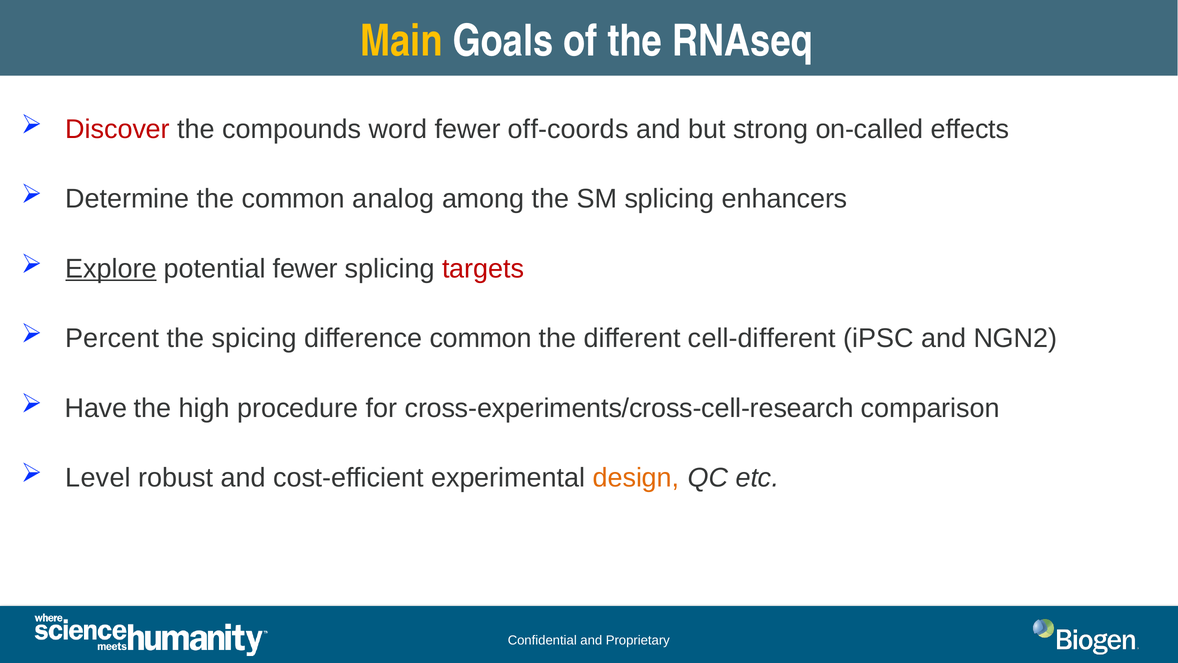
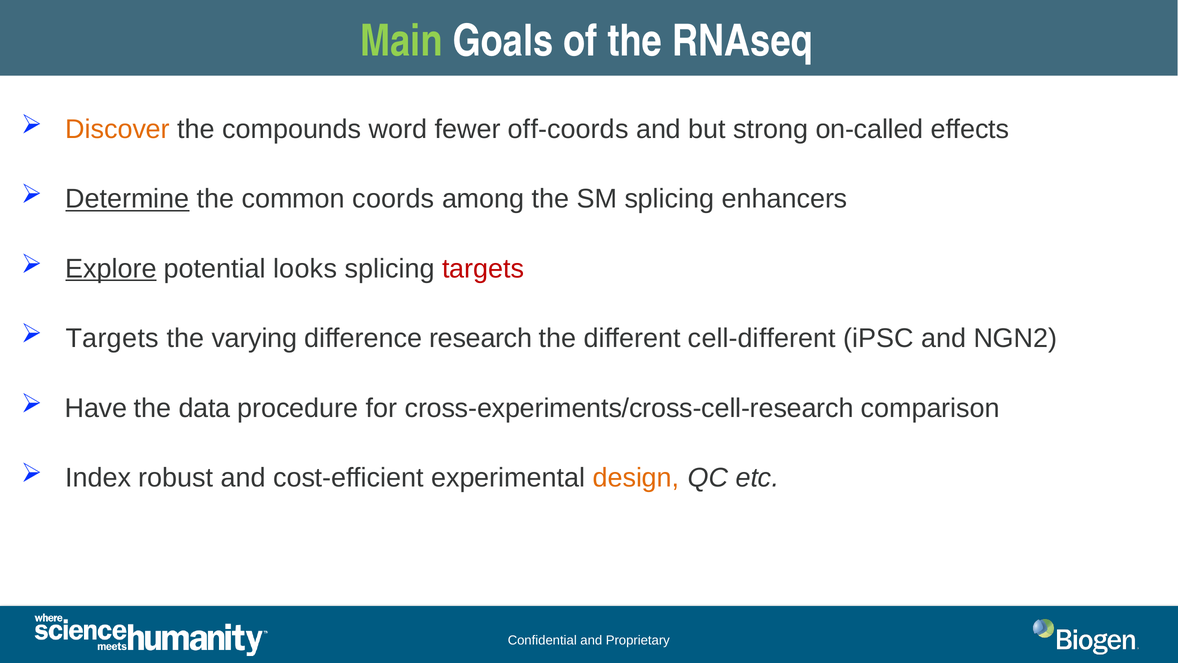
Main colour: yellow -> light green
Discover colour: red -> orange
Determine underline: none -> present
analog: analog -> coords
potential fewer: fewer -> looks
Percent at (112, 338): Percent -> Targets
spicing: spicing -> varying
difference common: common -> research
high: high -> data
Level: Level -> Index
